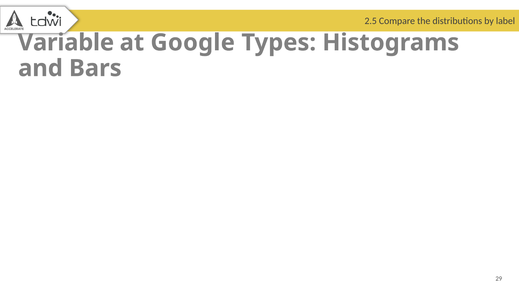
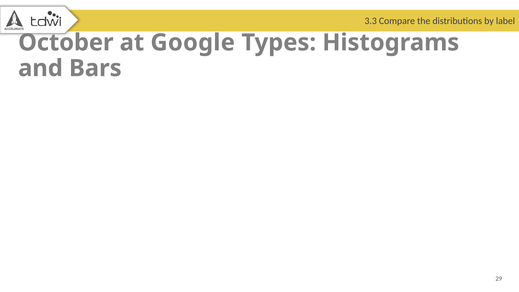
2.5: 2.5 -> 3.3
Variable: Variable -> October
